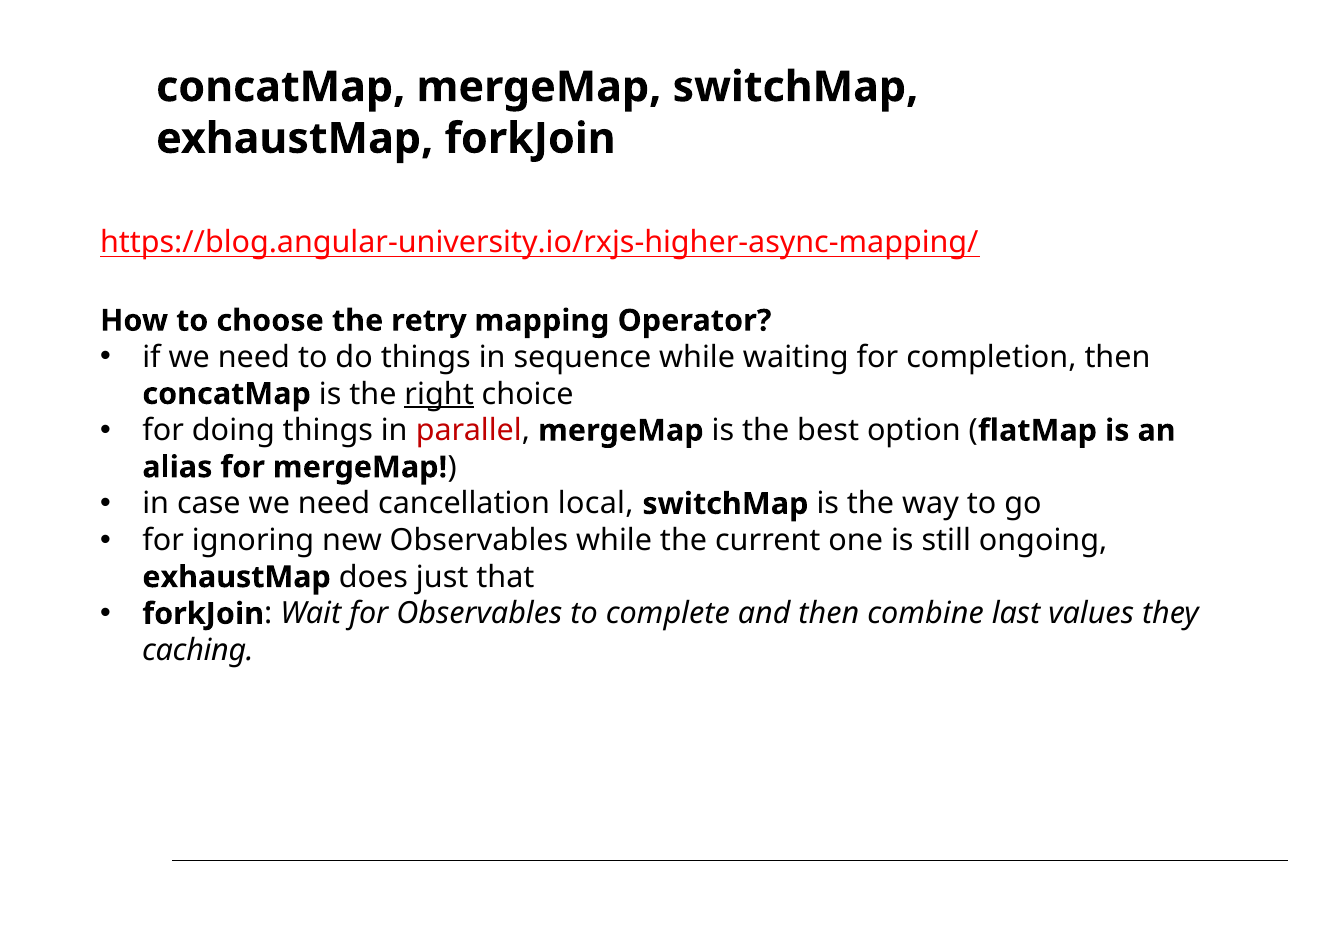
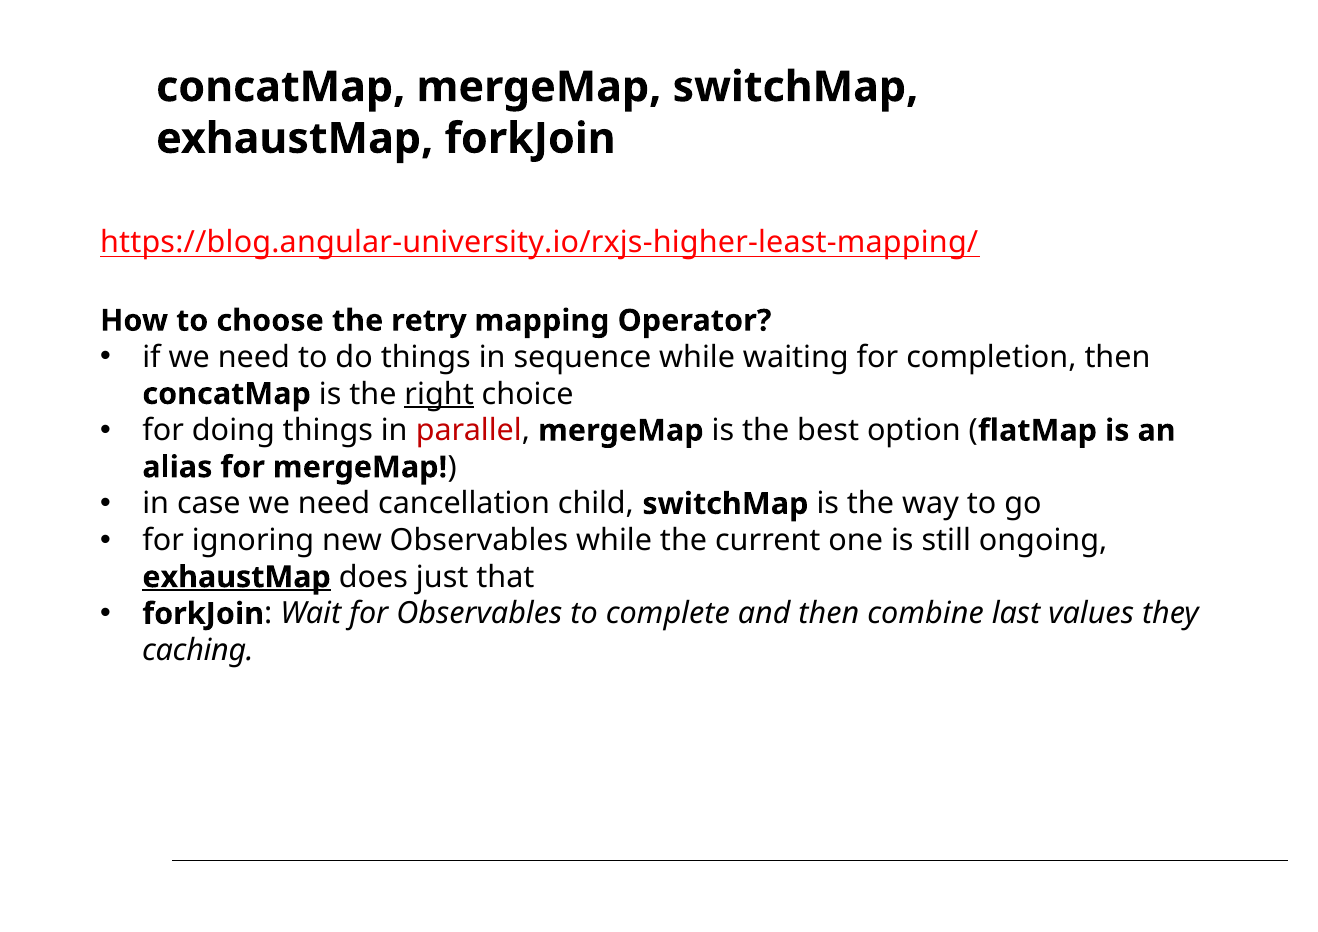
https://blog.angular-university.io/rxjs-higher-async-mapping/: https://blog.angular-university.io/rxjs-higher-async-mapping/ -> https://blog.angular-university.io/rxjs-higher-least-mapping/
local: local -> child
exhaustMap at (237, 577) underline: none -> present
